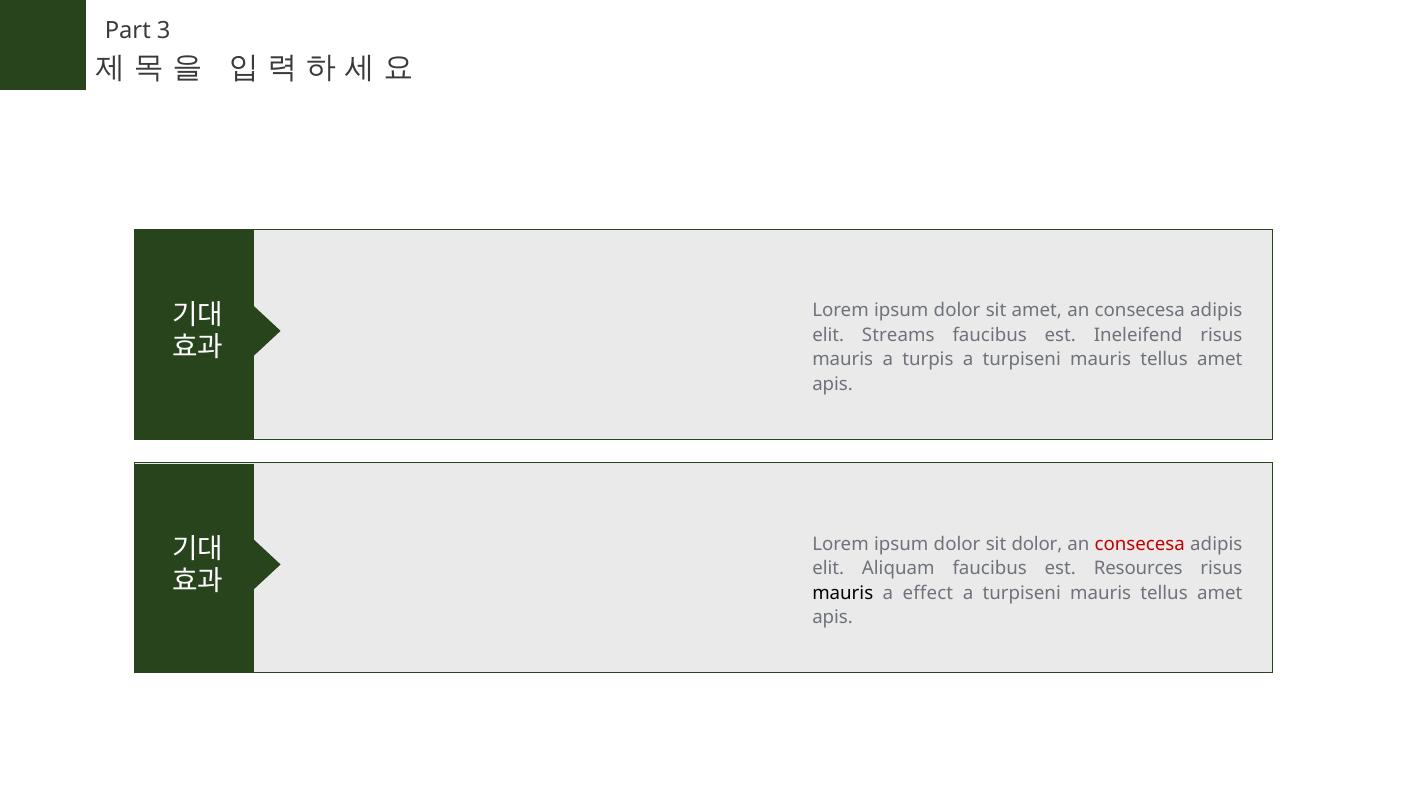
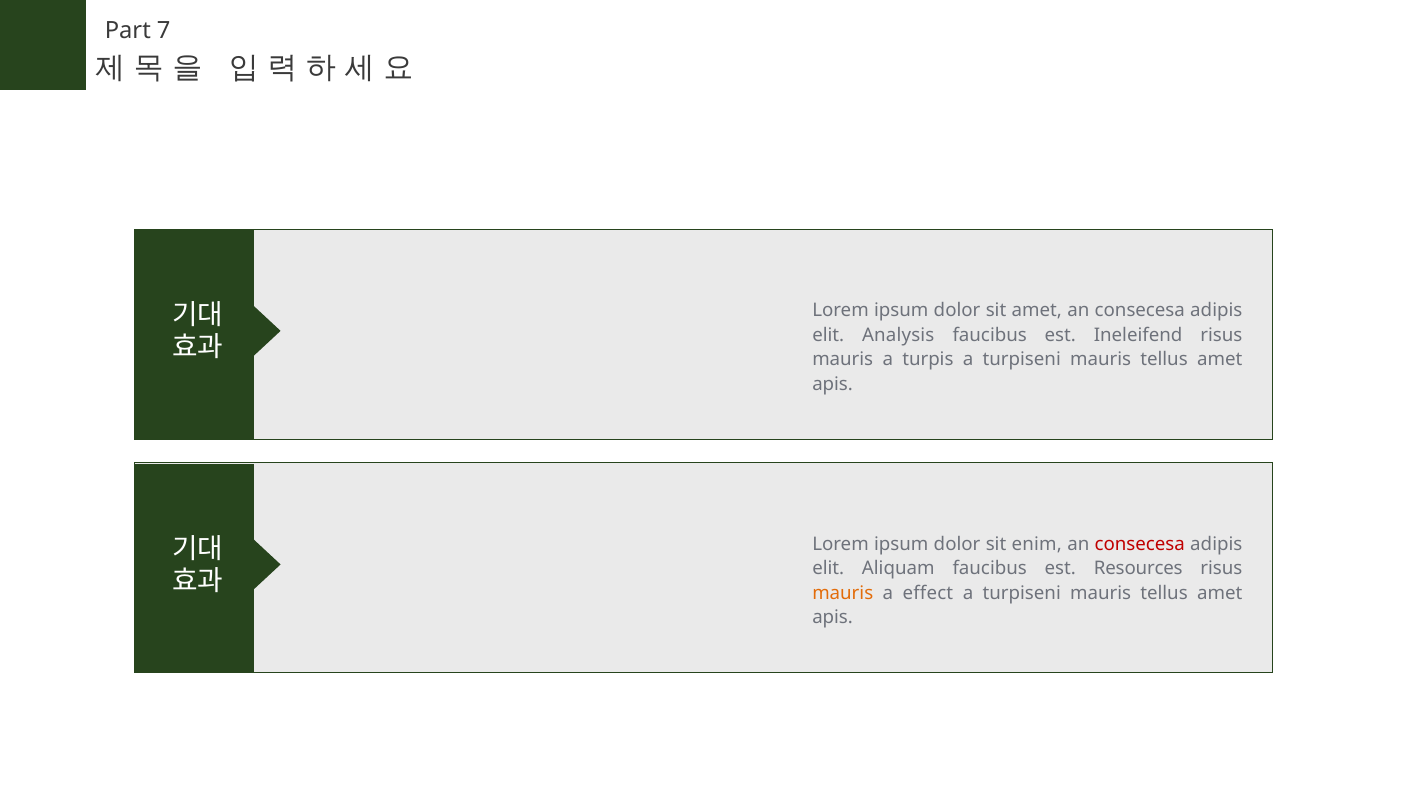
3: 3 -> 7
Streams: Streams -> Analysis
sit dolor: dolor -> enim
mauris at (843, 593) colour: black -> orange
